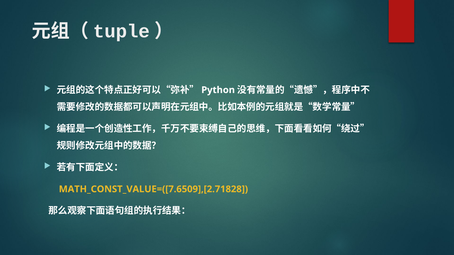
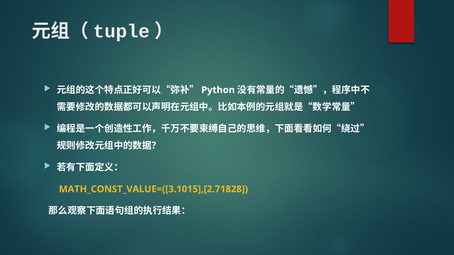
MATH_CONST_VALUE=([7.6509],[2.71828: MATH_CONST_VALUE=([7.6509],[2.71828 -> MATH_CONST_VALUE=([3.1015],[2.71828
